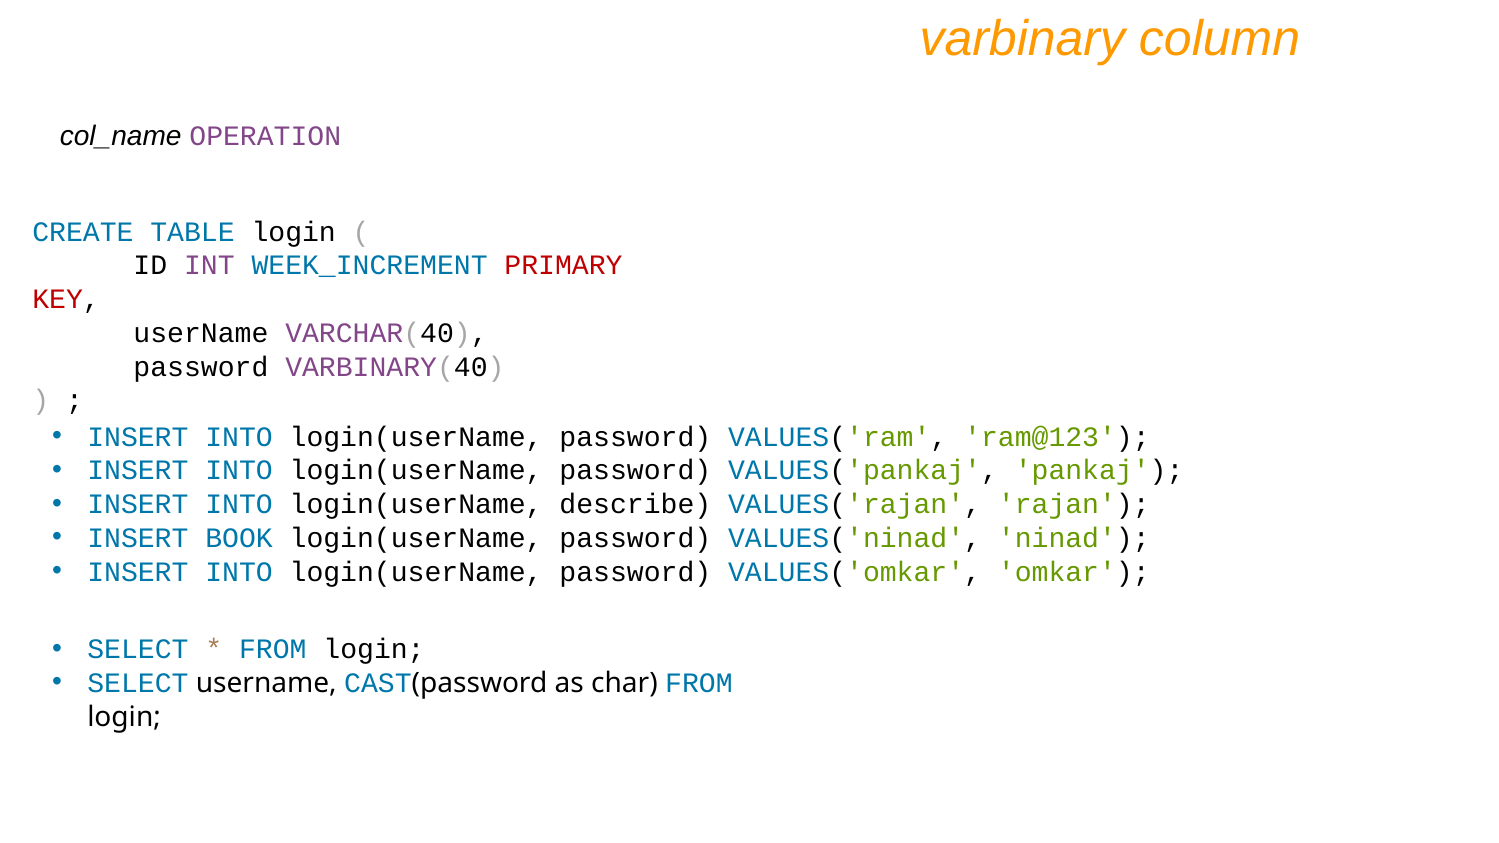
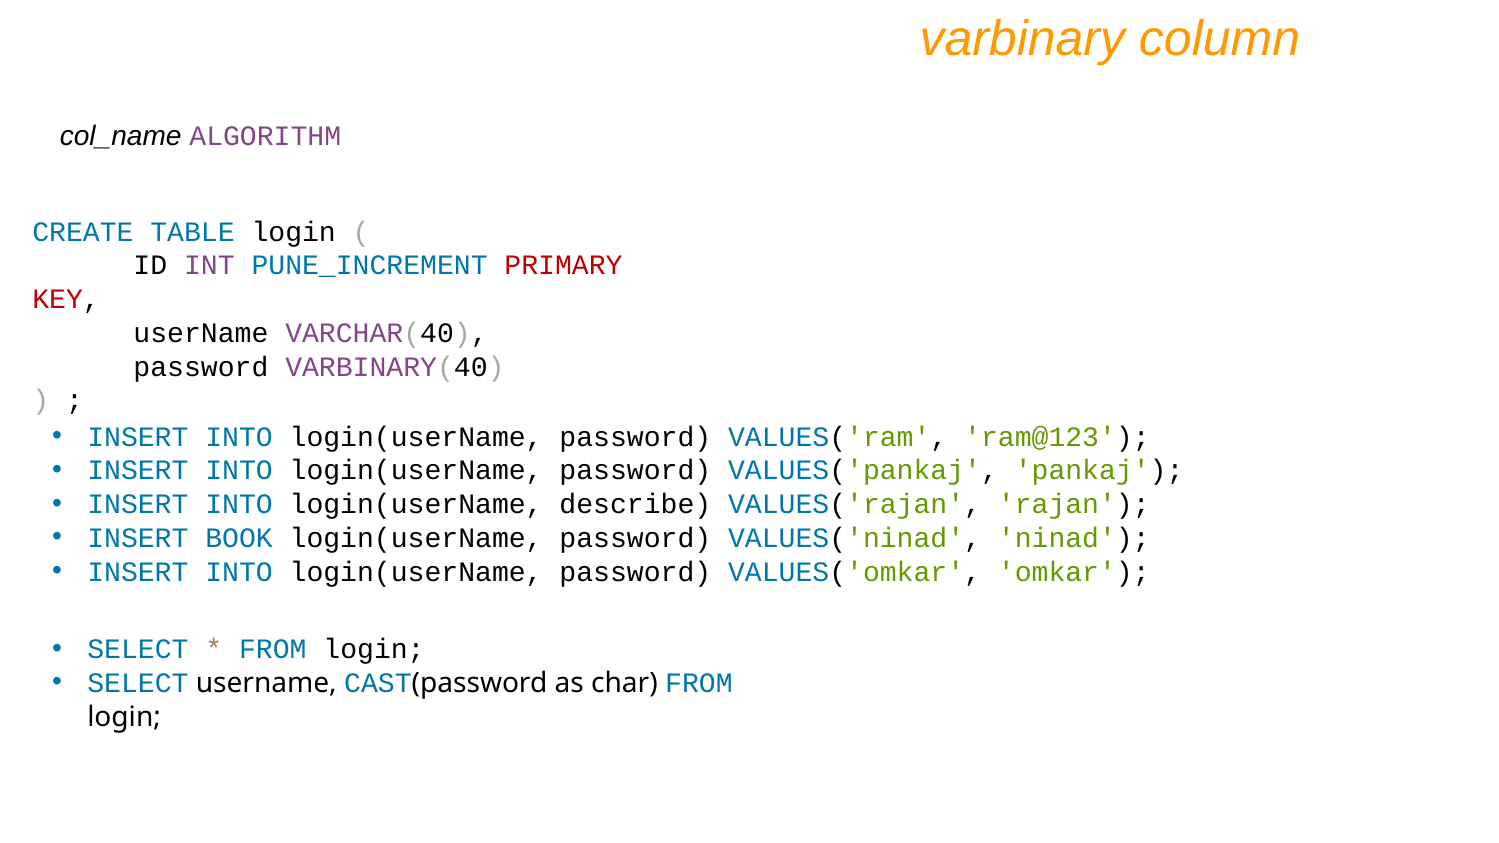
OPERATION: OPERATION -> ALGORITHM
WEEK_INCREMENT: WEEK_INCREMENT -> PUNE_INCREMENT
